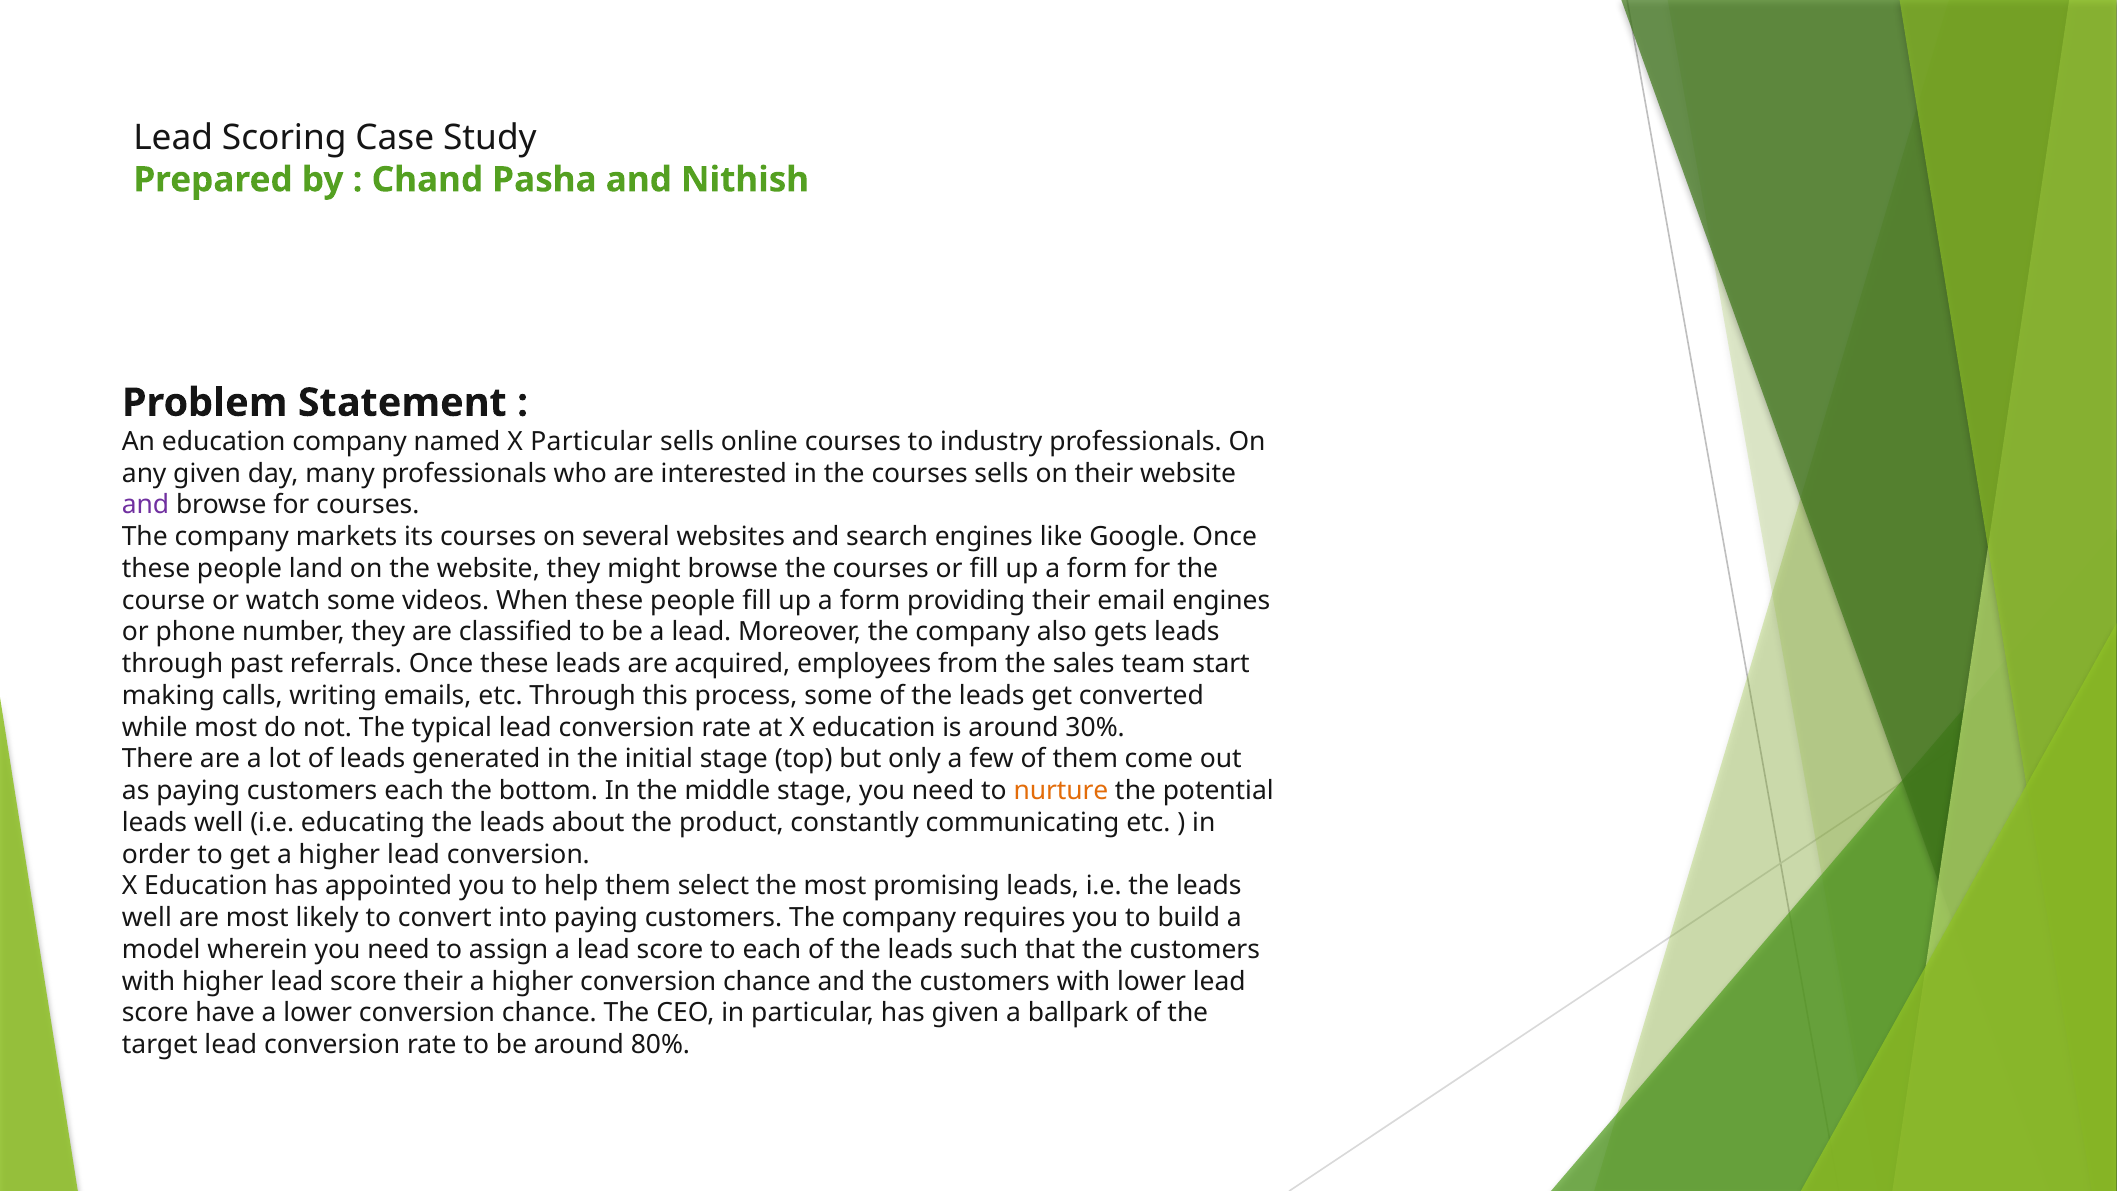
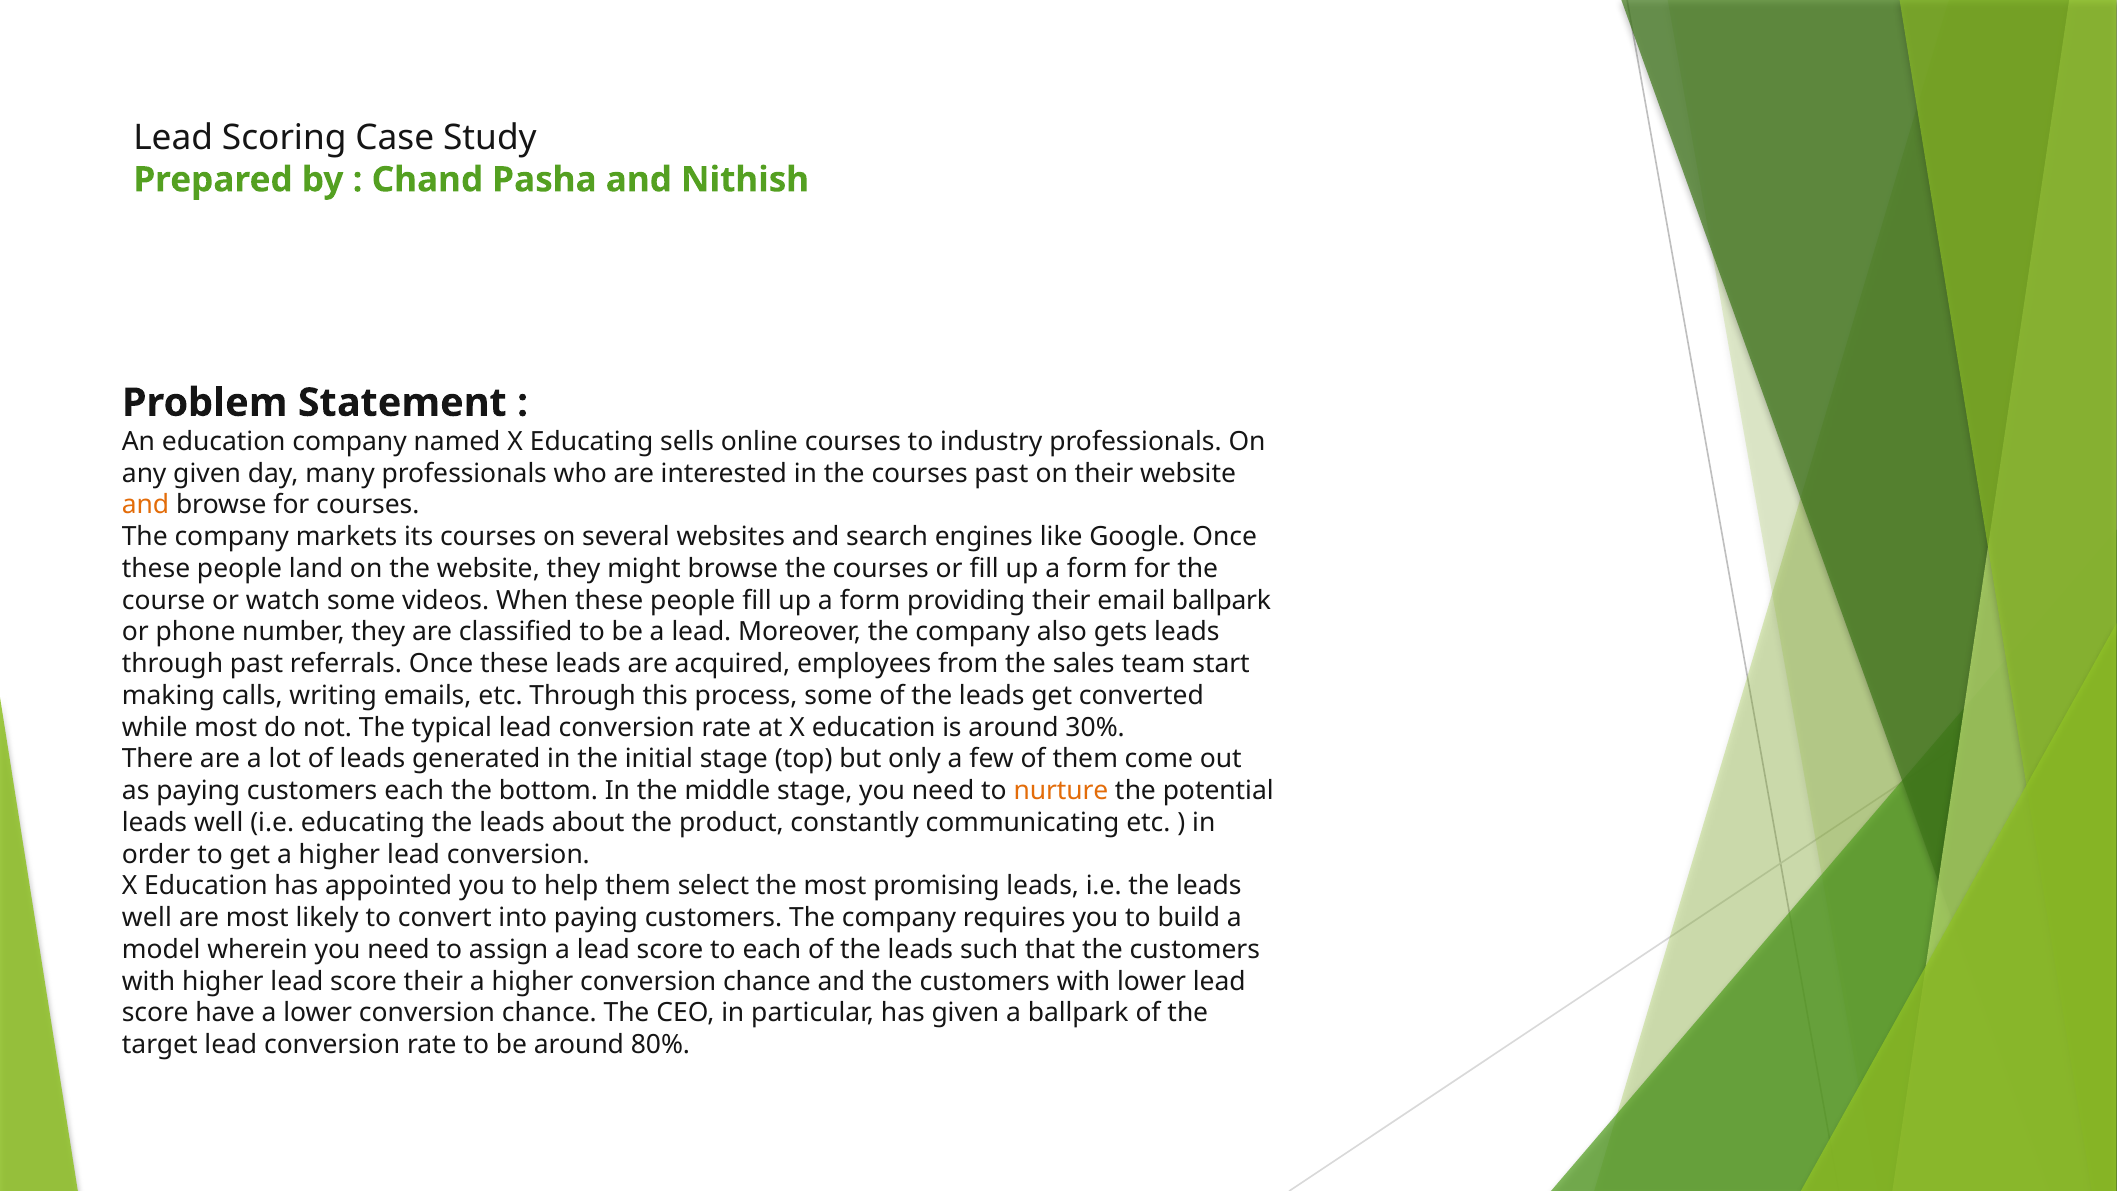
X Particular: Particular -> Educating
courses sells: sells -> past
and at (146, 505) colour: purple -> orange
email engines: engines -> ballpark
